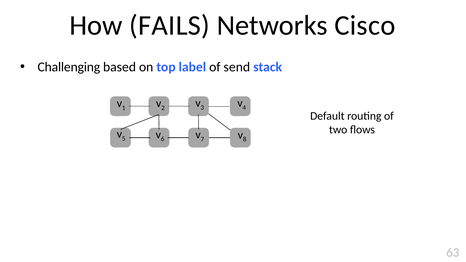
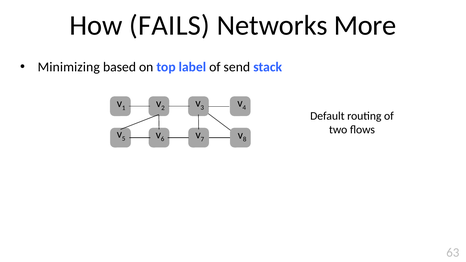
Cisco: Cisco -> More
Challenging: Challenging -> Minimizing
